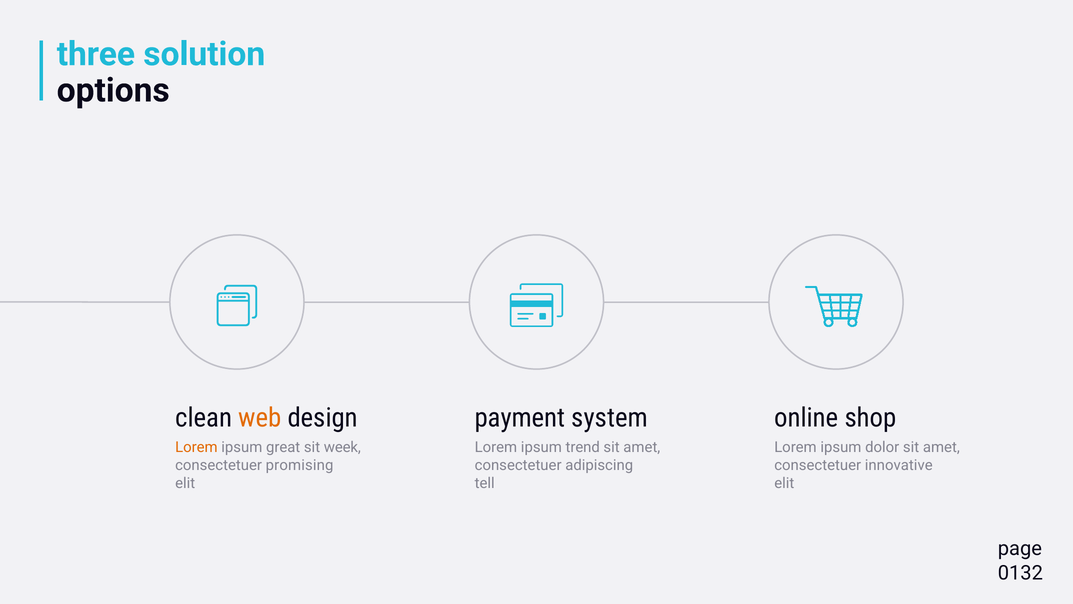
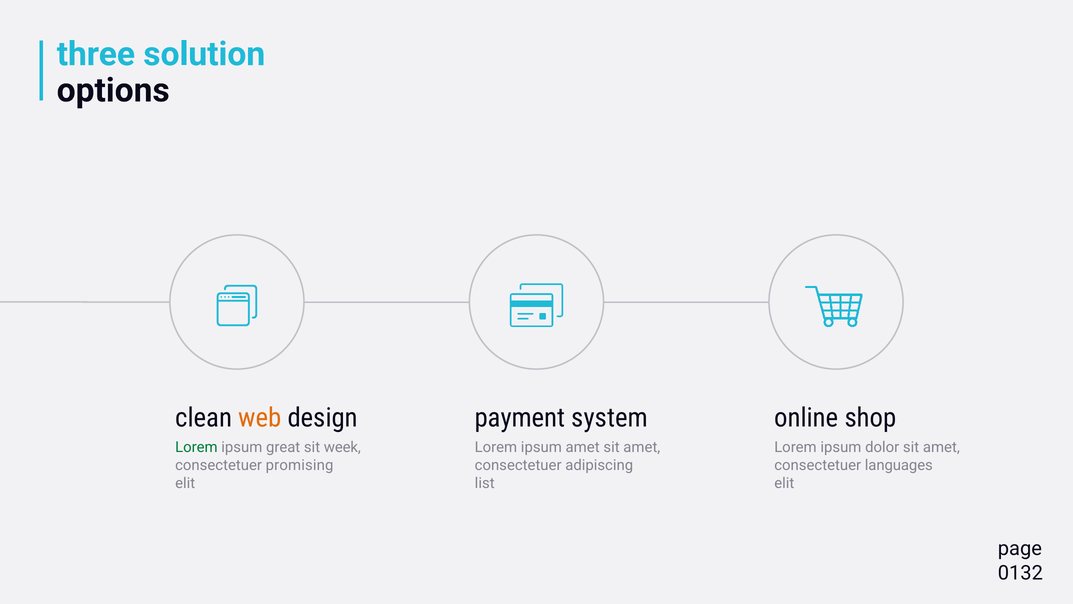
Lorem at (196, 447) colour: orange -> green
ipsum trend: trend -> amet
innovative: innovative -> languages
tell: tell -> list
